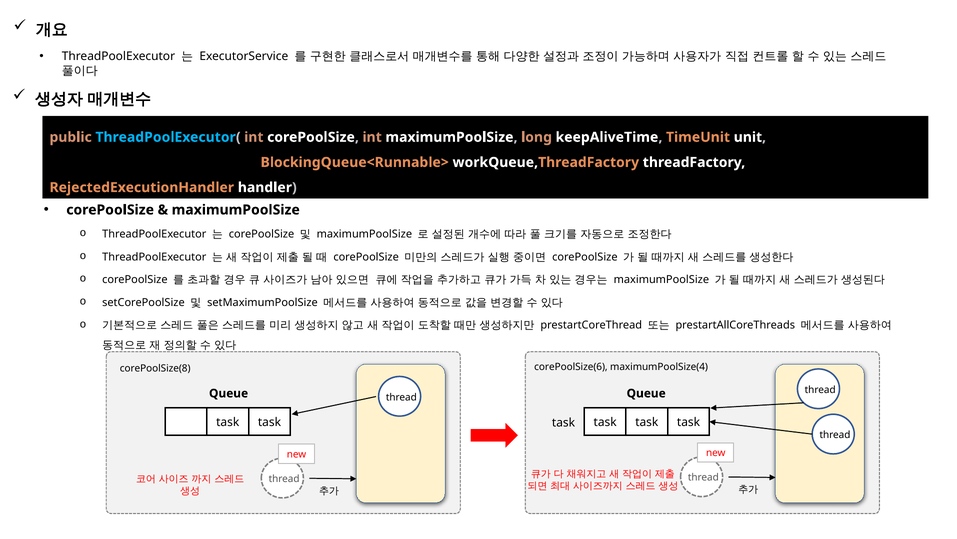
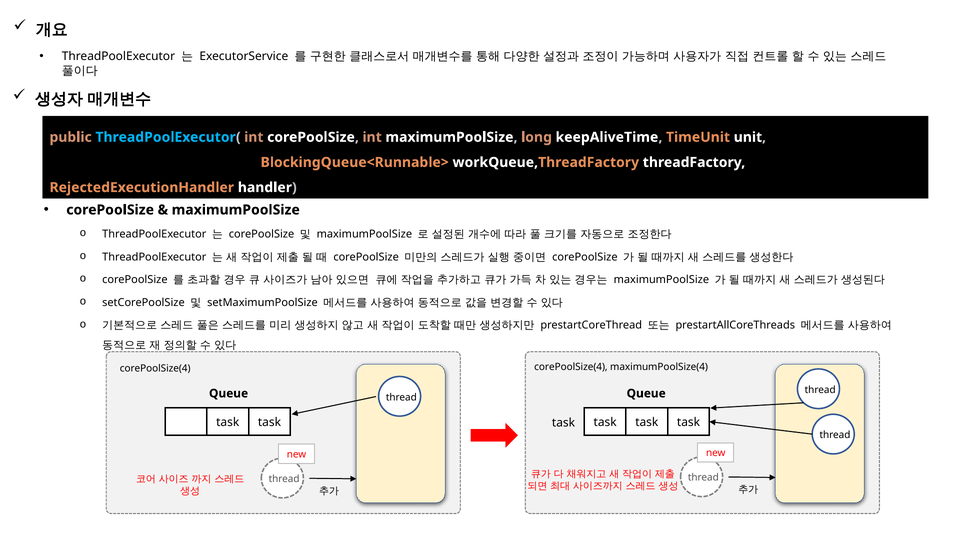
corePoolSize(6 at (571, 367): corePoolSize(6 -> corePoolSize(4
corePoolSize(8 at (155, 368): corePoolSize(8 -> corePoolSize(4
